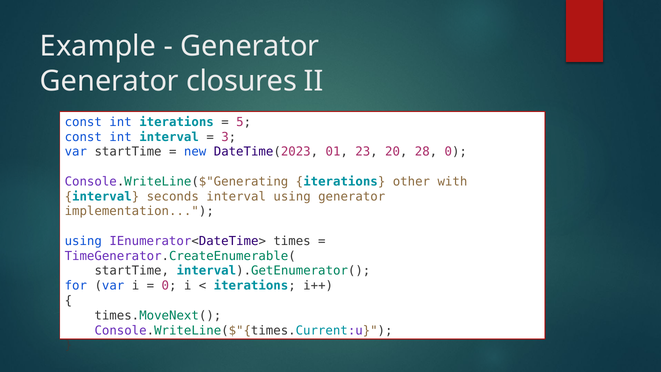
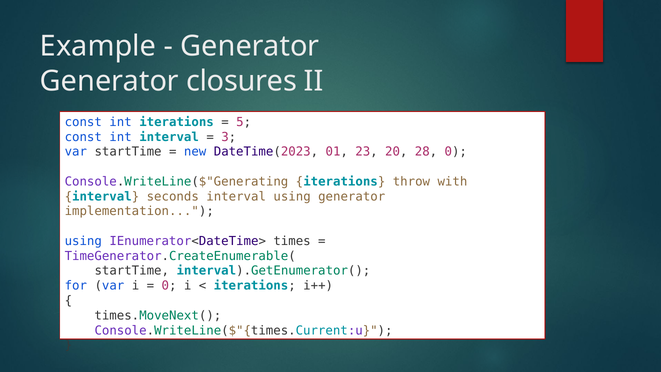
other: other -> throw
